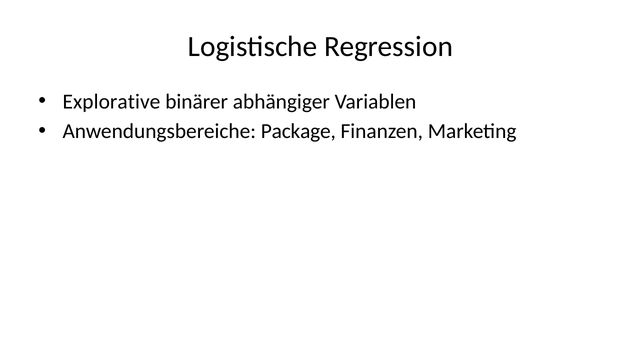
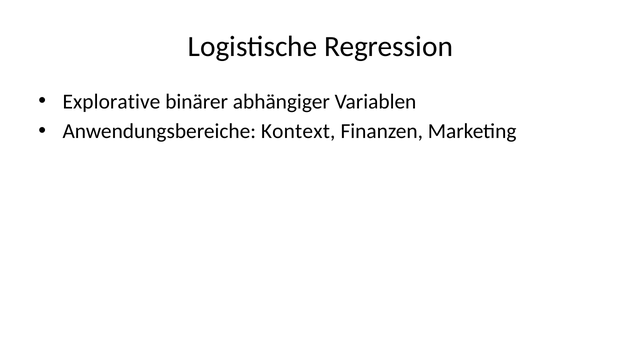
Package: Package -> Kontext
